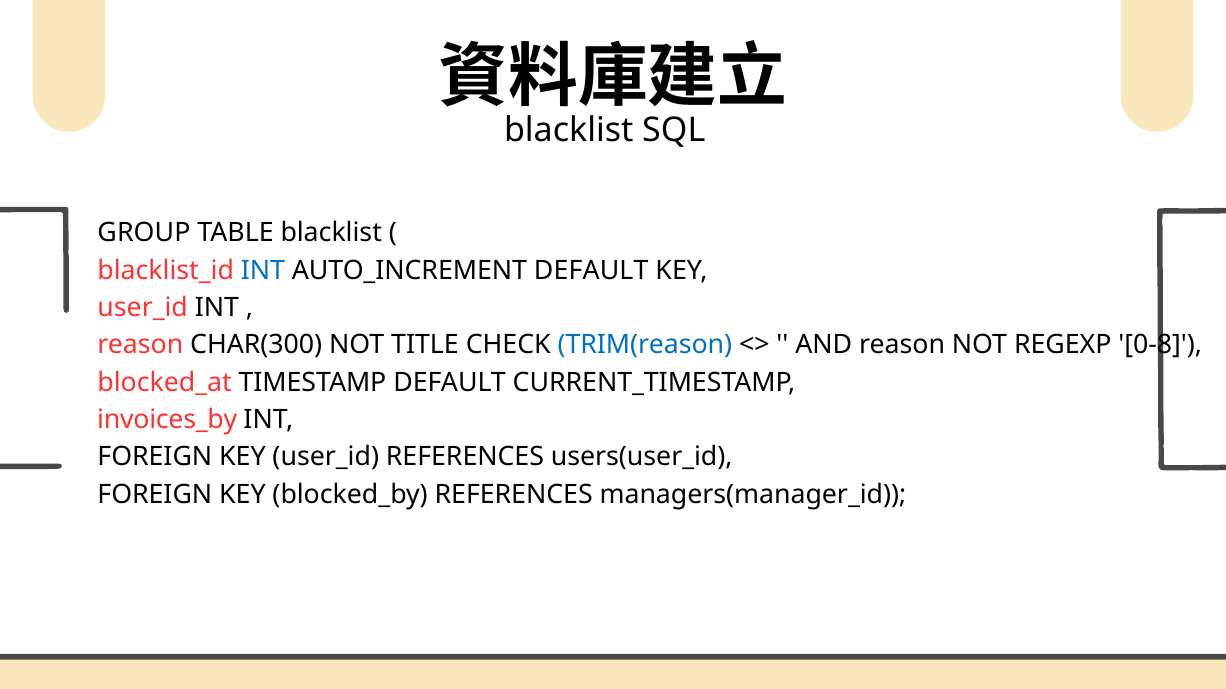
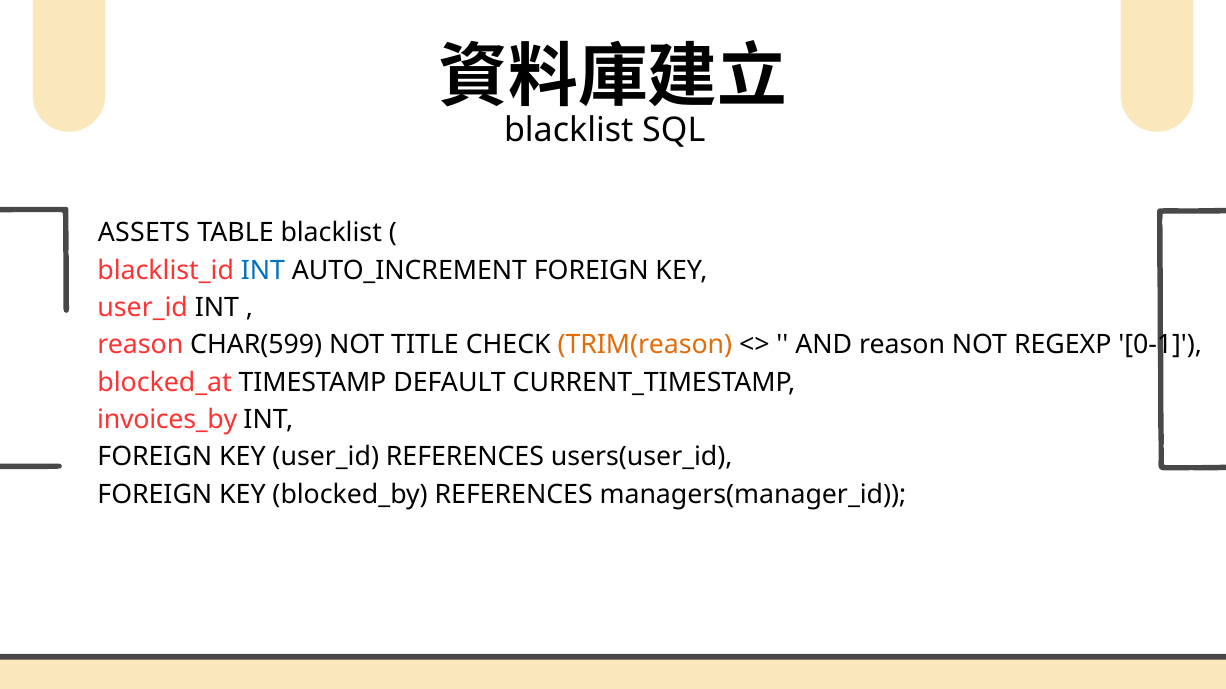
GROUP: GROUP -> ASSETS
AUTO_INCREMENT DEFAULT: DEFAULT -> FOREIGN
CHAR(300: CHAR(300 -> CHAR(599
TRIM(reason colour: blue -> orange
0-8: 0-8 -> 0-1
